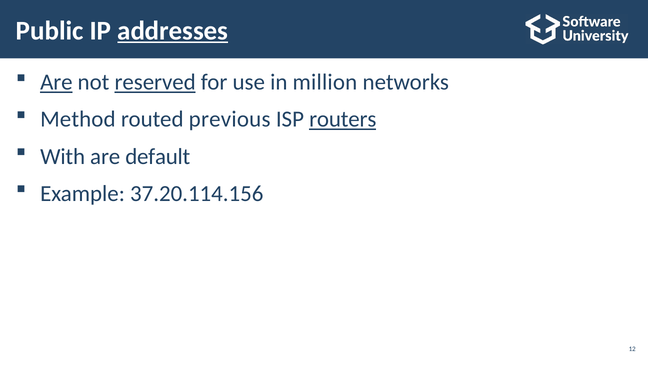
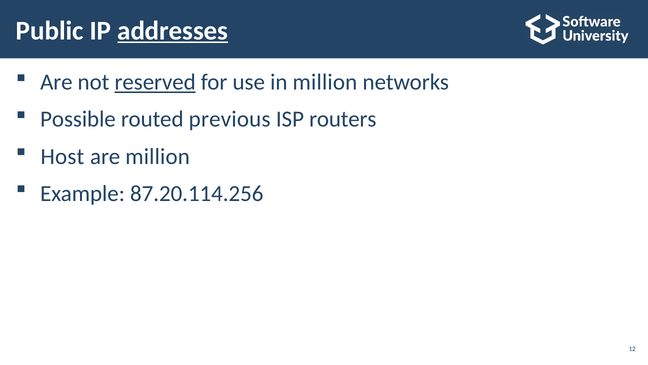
Are at (56, 82) underline: present -> none
Method: Method -> Possible
routers underline: present -> none
With: With -> Host
are default: default -> million
37.20.114.156: 37.20.114.156 -> 87.20.114.256
